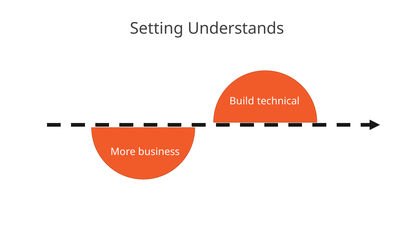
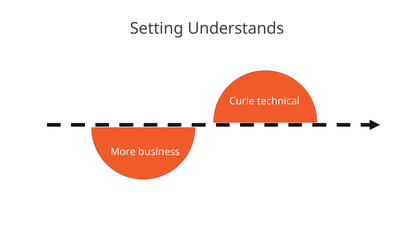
Build: Build -> Curie
